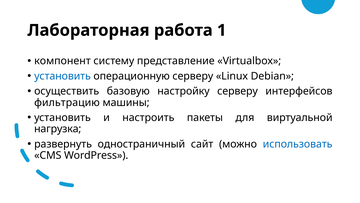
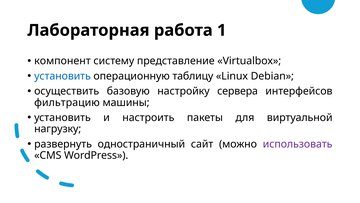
операционную серверу: серверу -> таблицу
настройку серверу: серверу -> сервера
нагрузка: нагрузка -> нагрузку
использовать colour: blue -> purple
